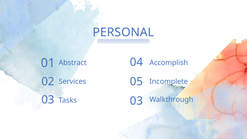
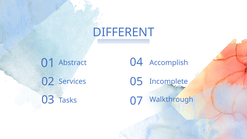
PERSONAL: PERSONAL -> DIFFERENT
03 03: 03 -> 07
